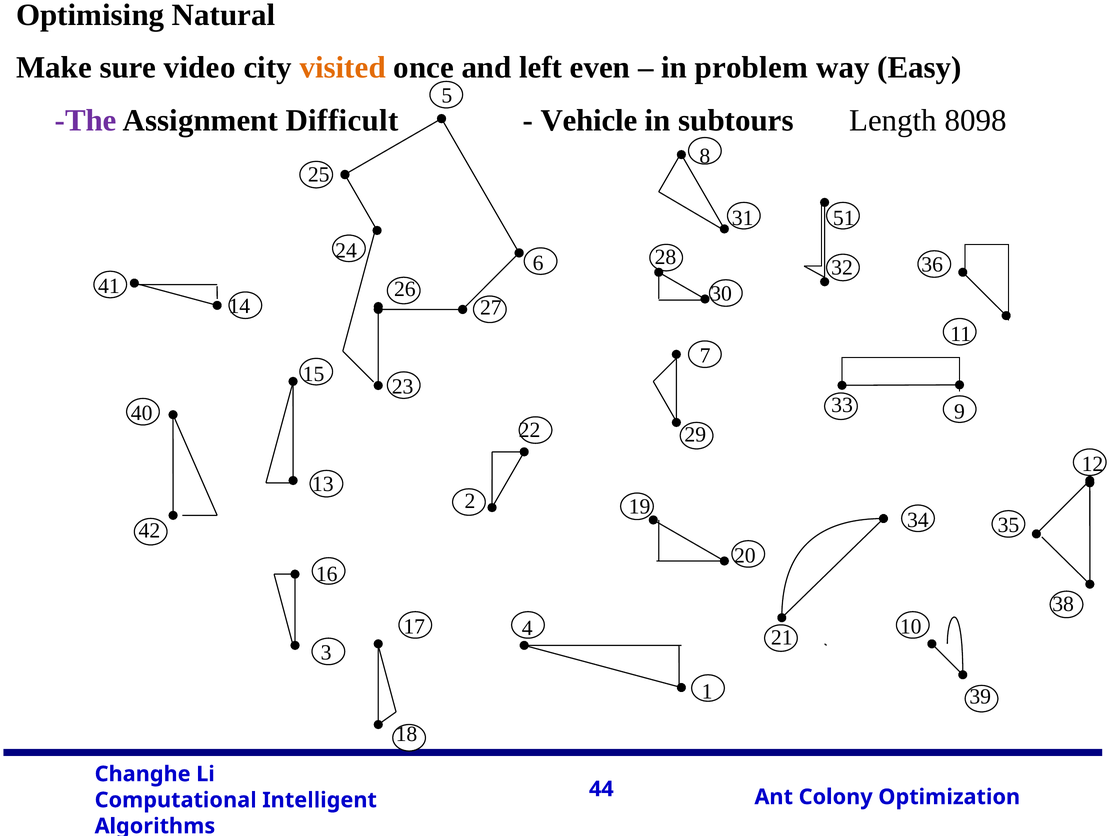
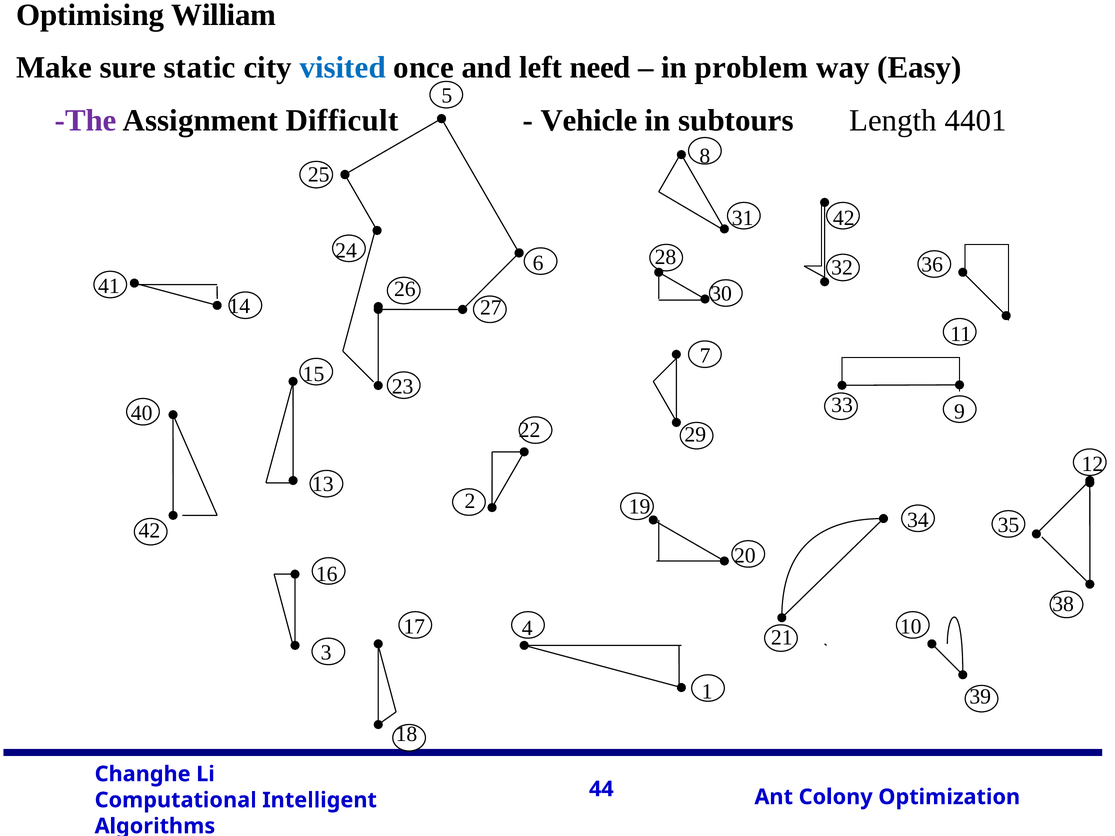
Natural: Natural -> William
video: video -> static
visited colour: orange -> blue
even: even -> need
8098: 8098 -> 4401
31 51: 51 -> 42
